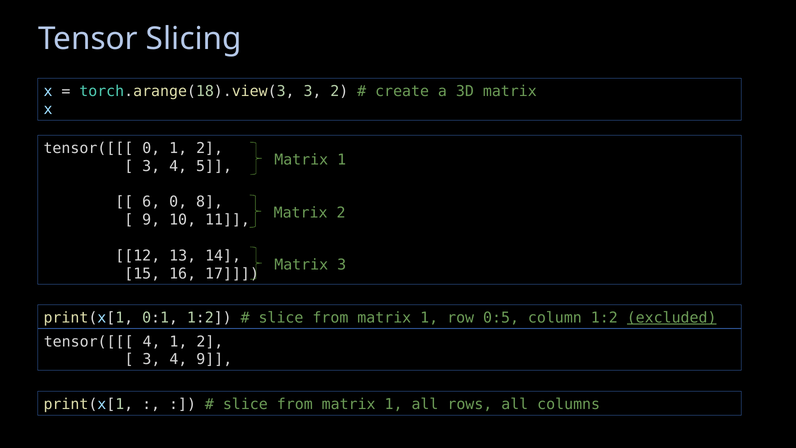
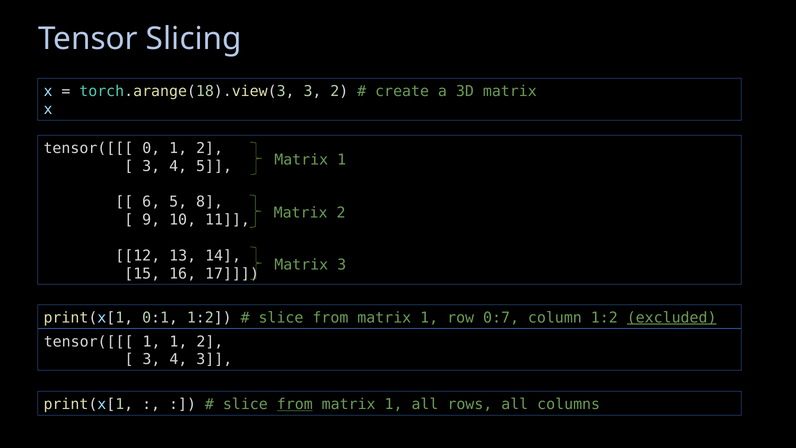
6 0: 0 -> 5
0:5: 0:5 -> 0:7
tensor([[[ 4: 4 -> 1
4 9: 9 -> 3
from at (295, 404) underline: none -> present
